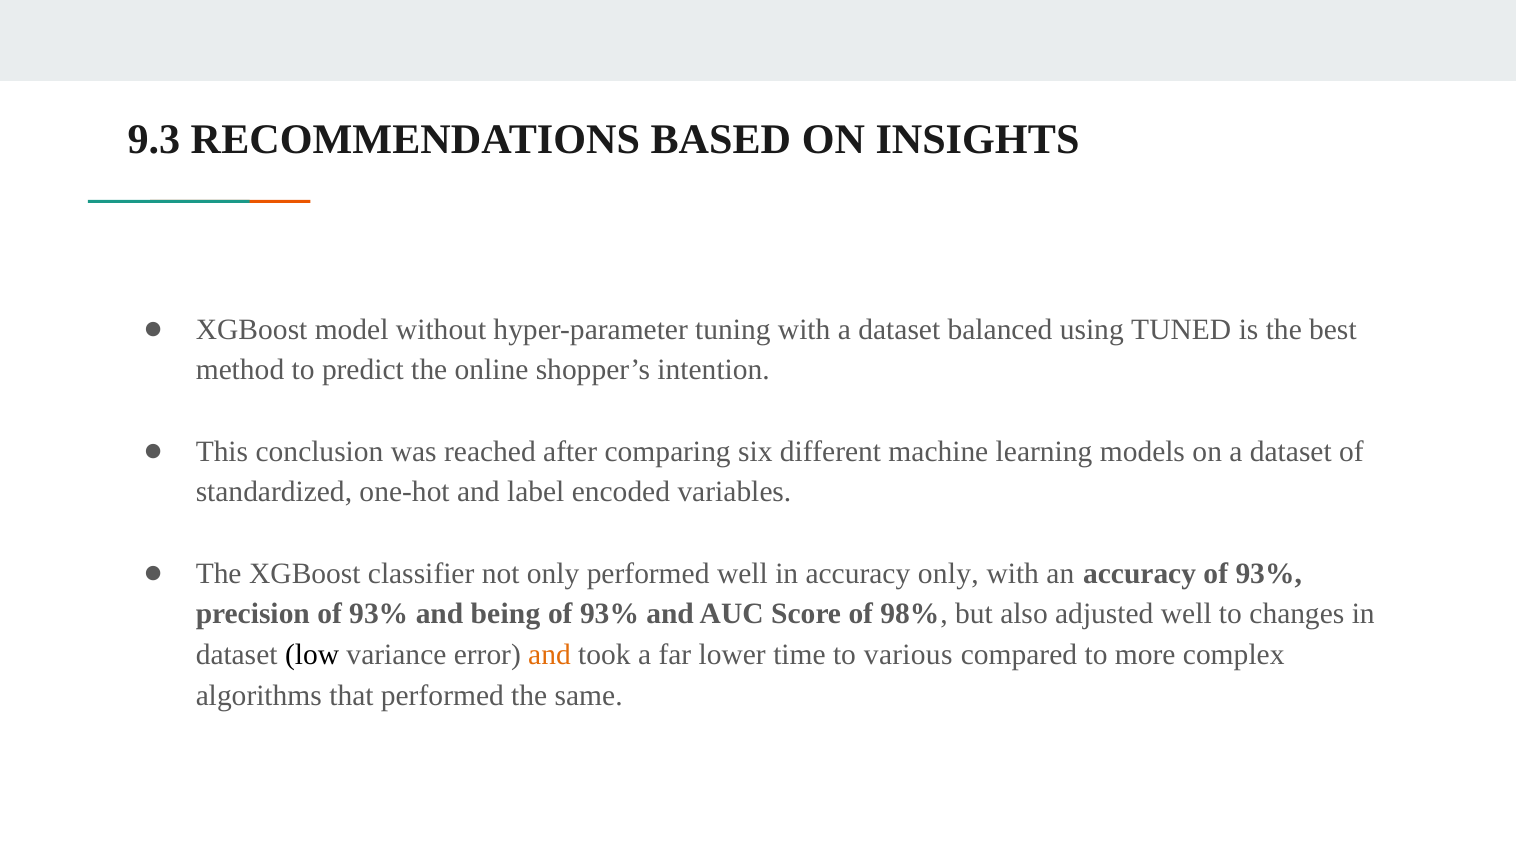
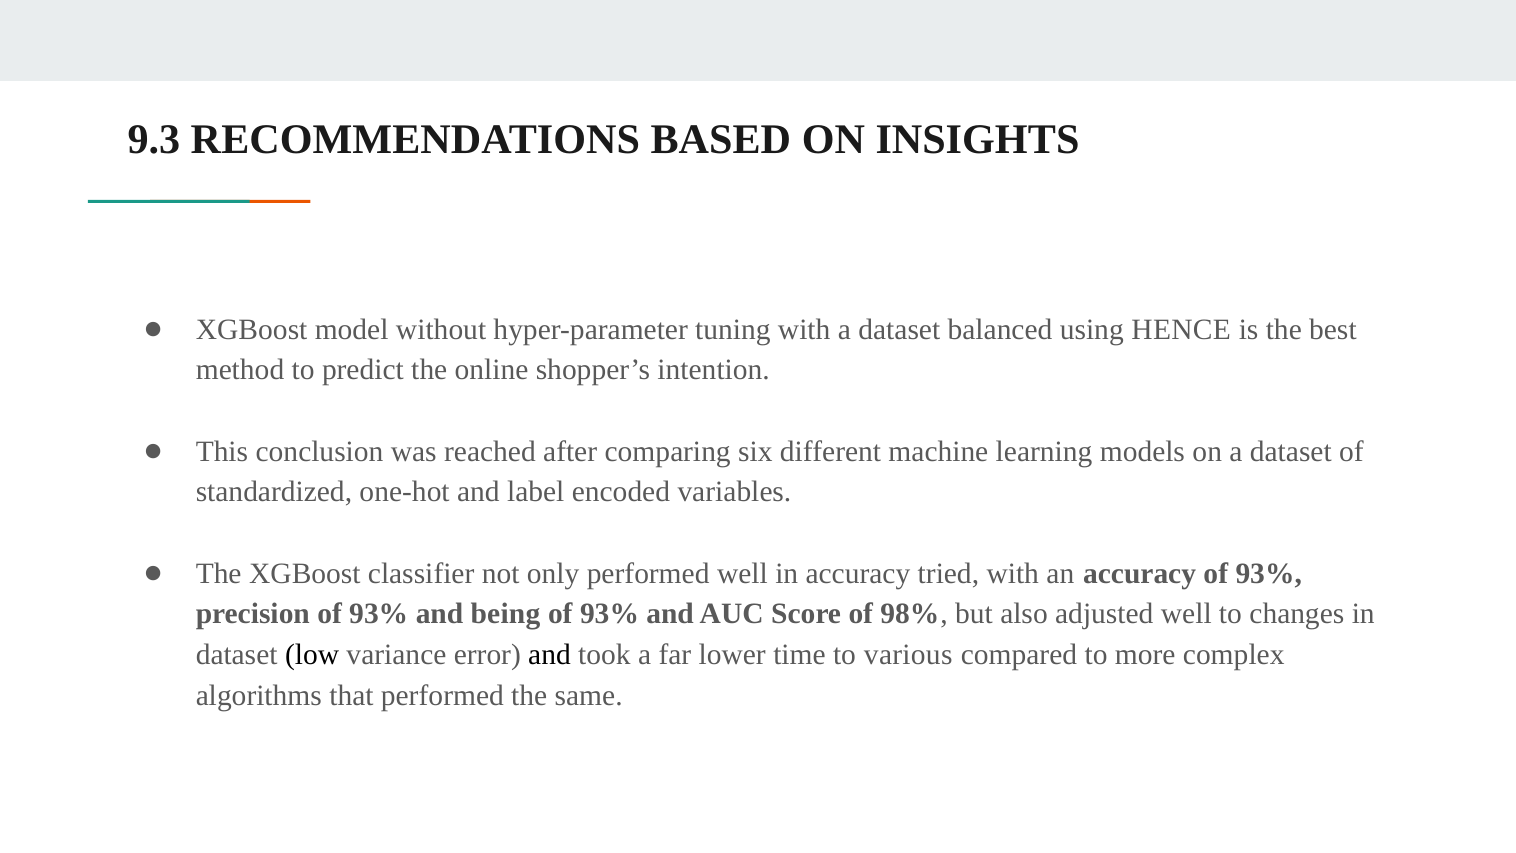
TUNED: TUNED -> HENCE
accuracy only: only -> tried
and at (550, 655) colour: orange -> black
